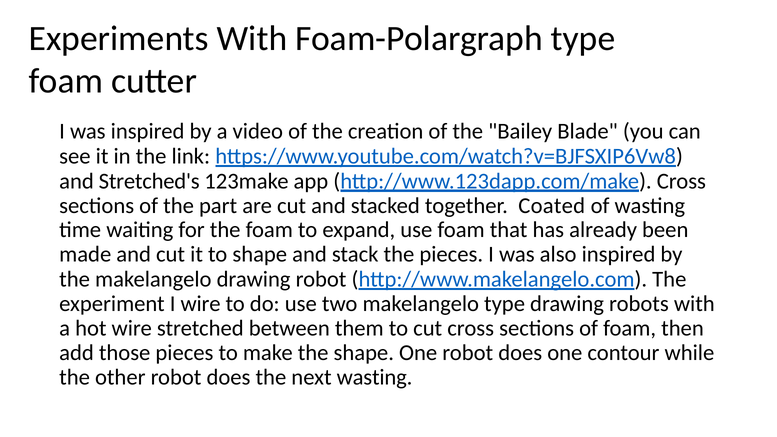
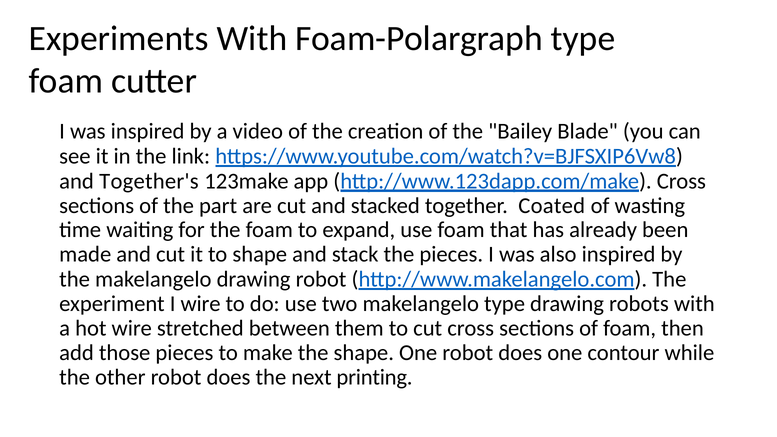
Stretched's: Stretched's -> Together's
next wasting: wasting -> printing
